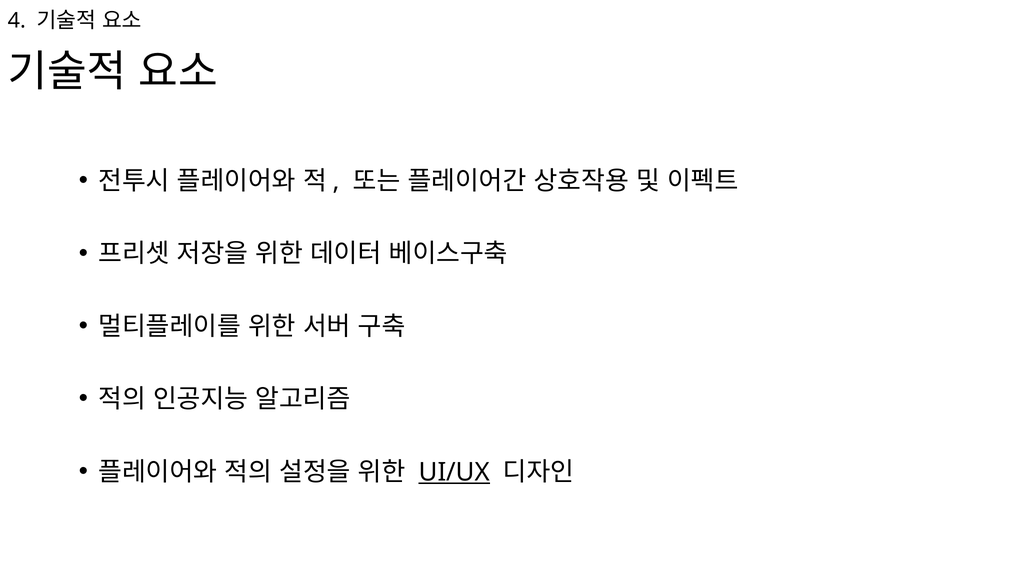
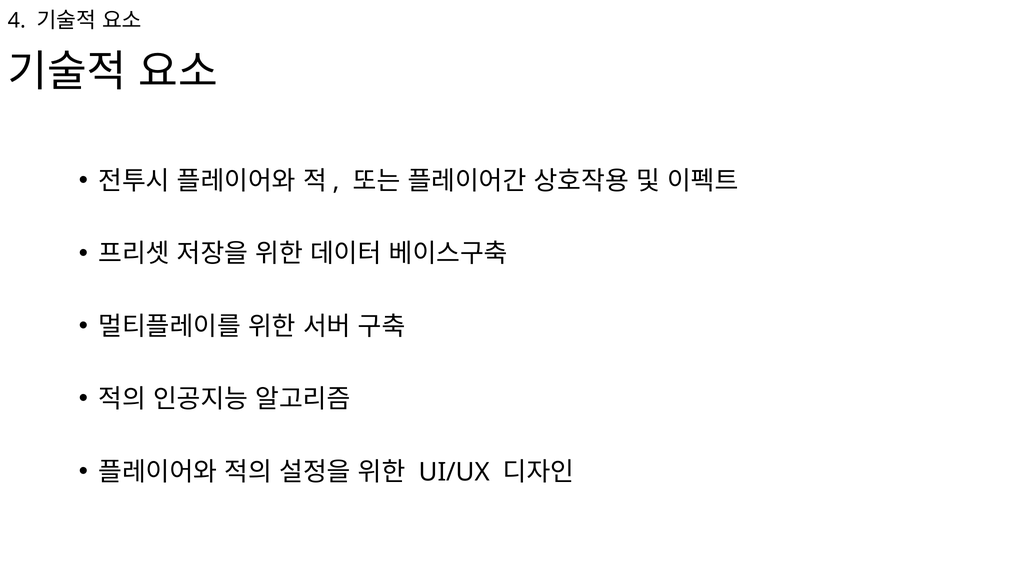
UI/UX underline: present -> none
